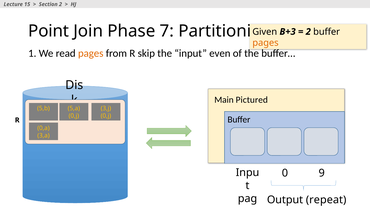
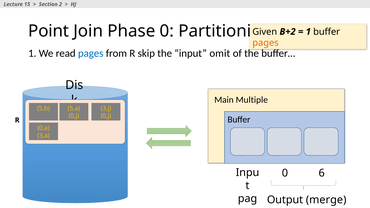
Phase 7: 7 -> 0
B+3: B+3 -> B+2
2 at (308, 32): 2 -> 1
pages at (91, 53) colour: orange -> blue
even: even -> omit
Pictured: Pictured -> Multiple
9: 9 -> 6
repeat: repeat -> merge
